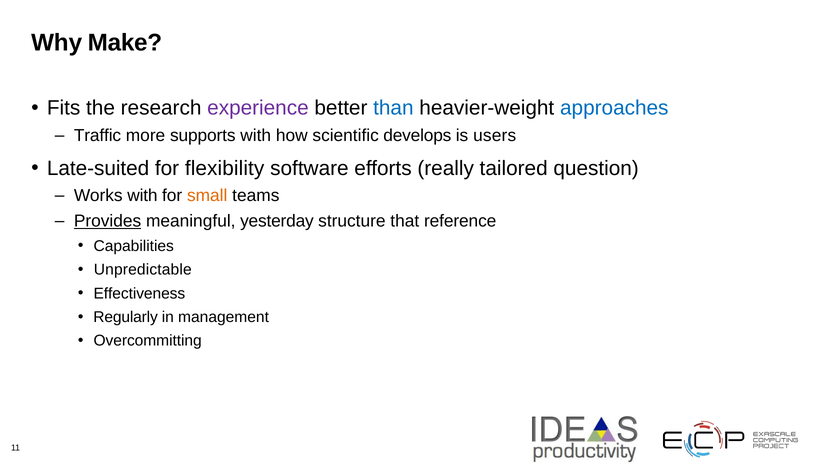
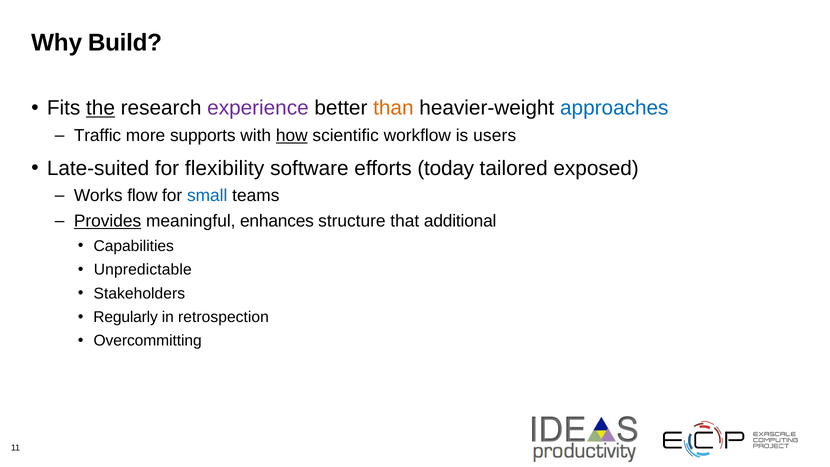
Make: Make -> Build
the underline: none -> present
than colour: blue -> orange
how underline: none -> present
develops: develops -> workflow
really: really -> today
question: question -> exposed
Works with: with -> flow
small colour: orange -> blue
yesterday: yesterday -> enhances
reference: reference -> additional
Effectiveness: Effectiveness -> Stakeholders
management: management -> retrospection
